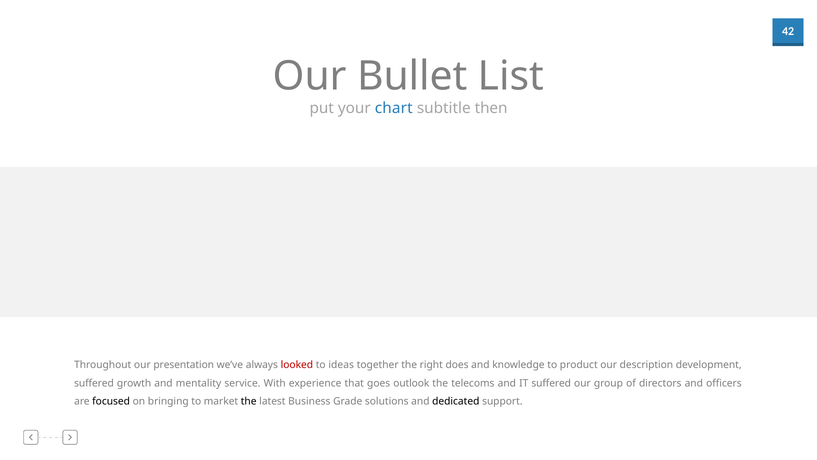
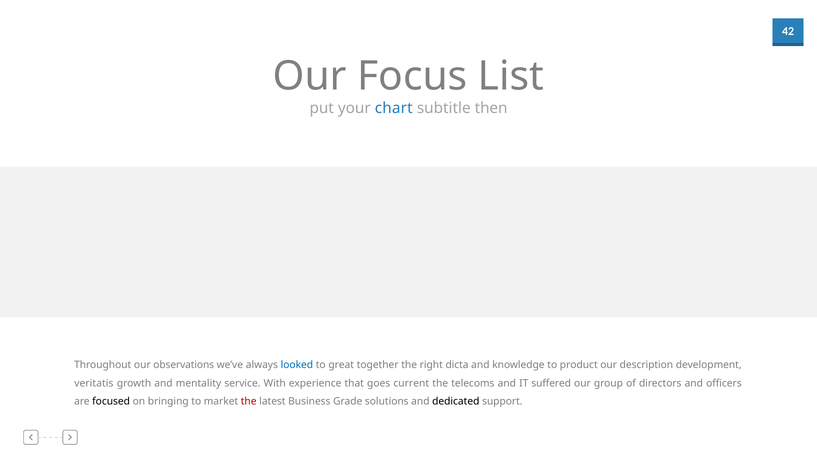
Bullet: Bullet -> Focus
presentation: presentation -> observations
looked colour: red -> blue
ideas: ideas -> great
does: does -> dicta
suffered at (94, 383): suffered -> veritatis
outlook: outlook -> current
the at (249, 401) colour: black -> red
